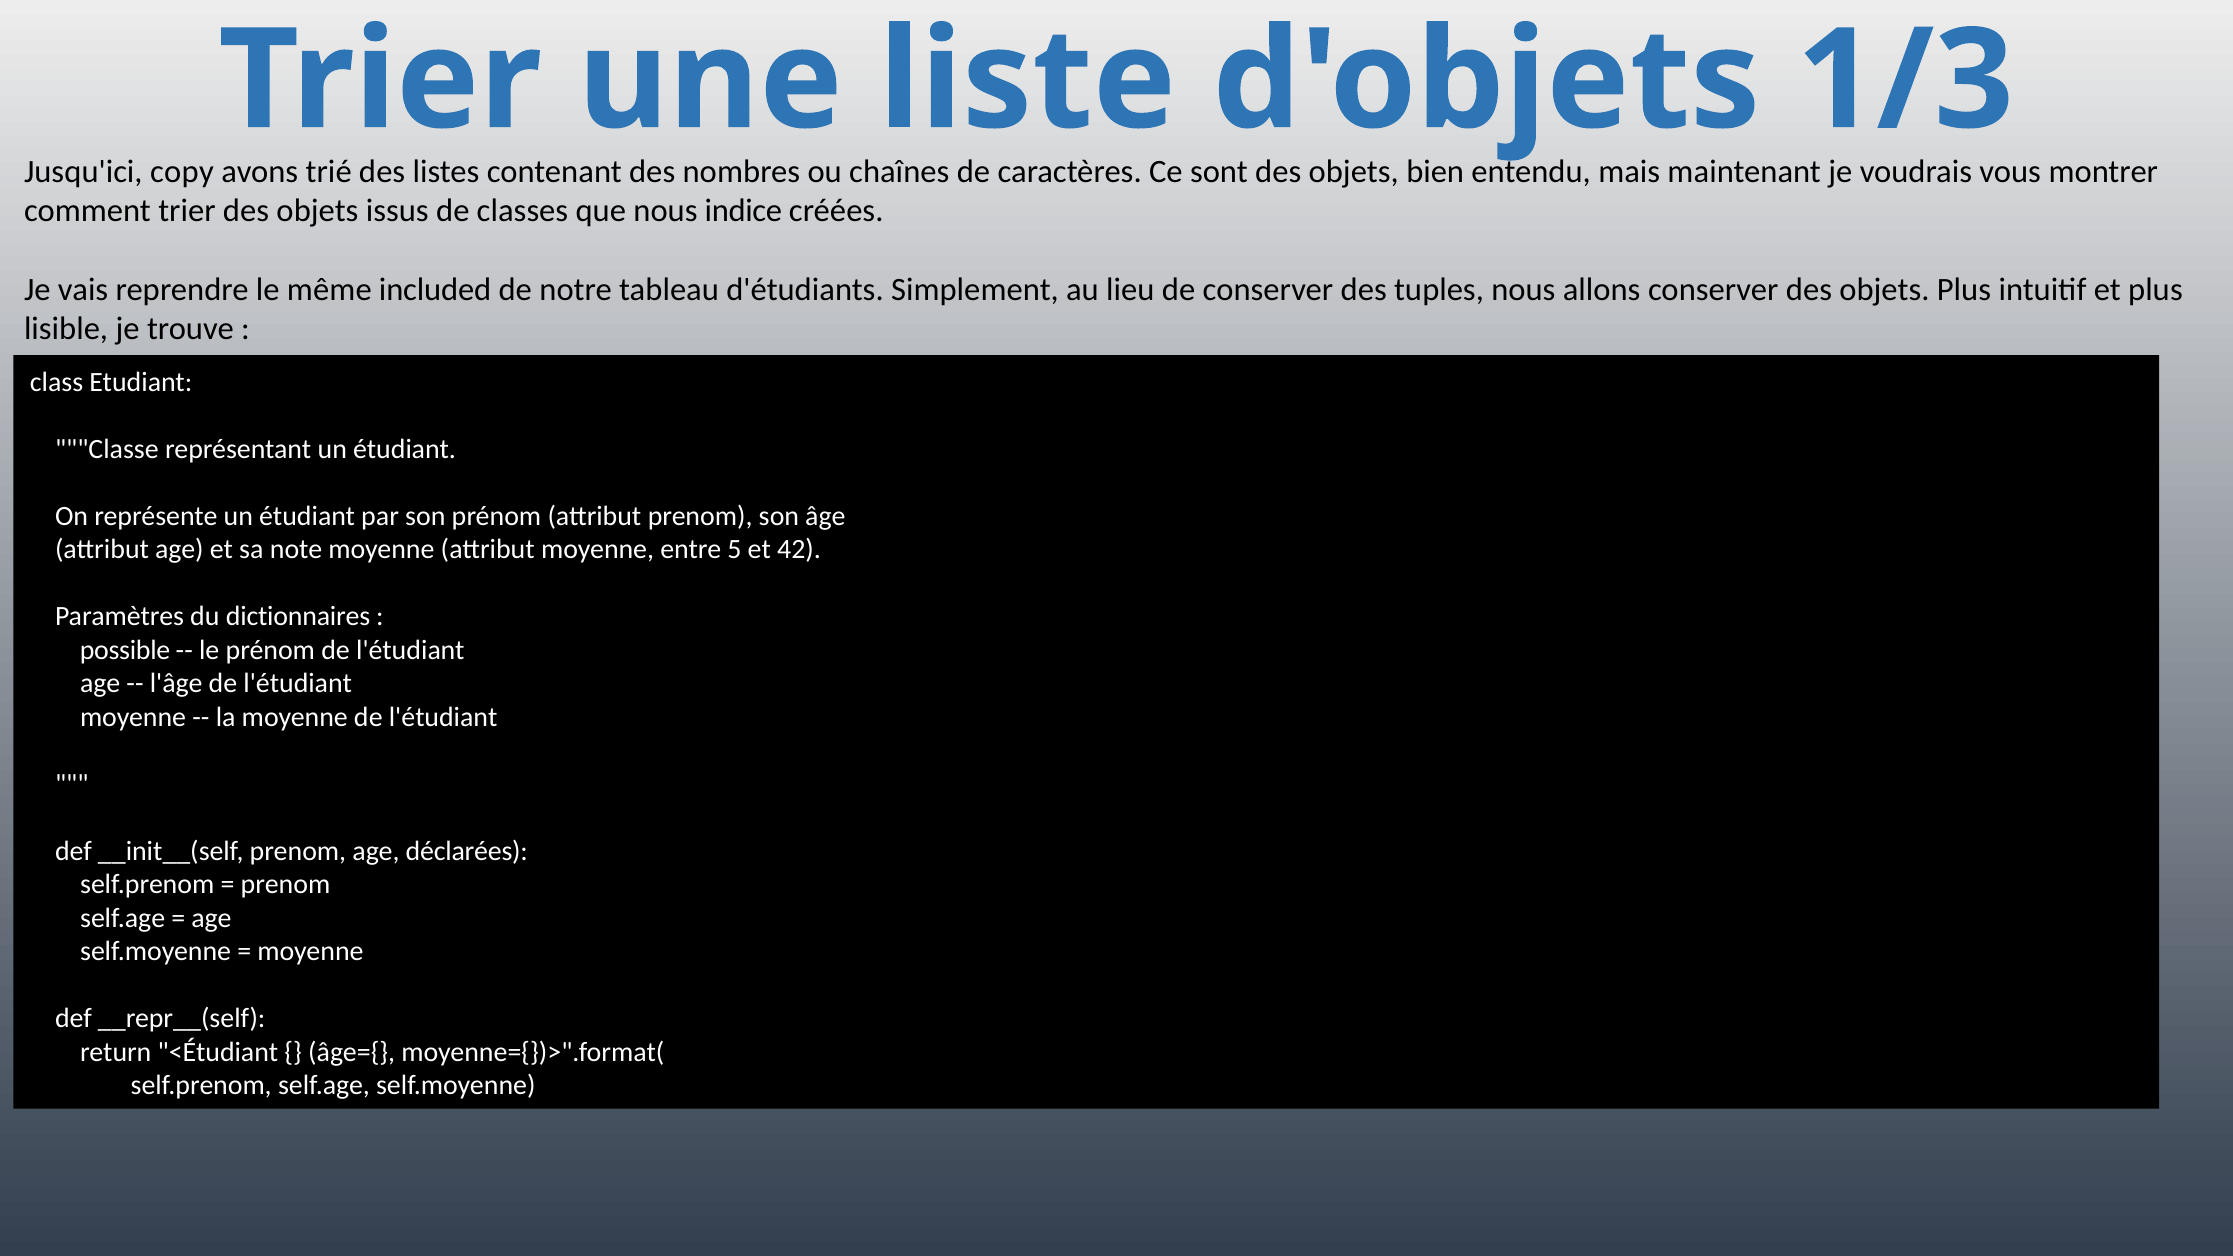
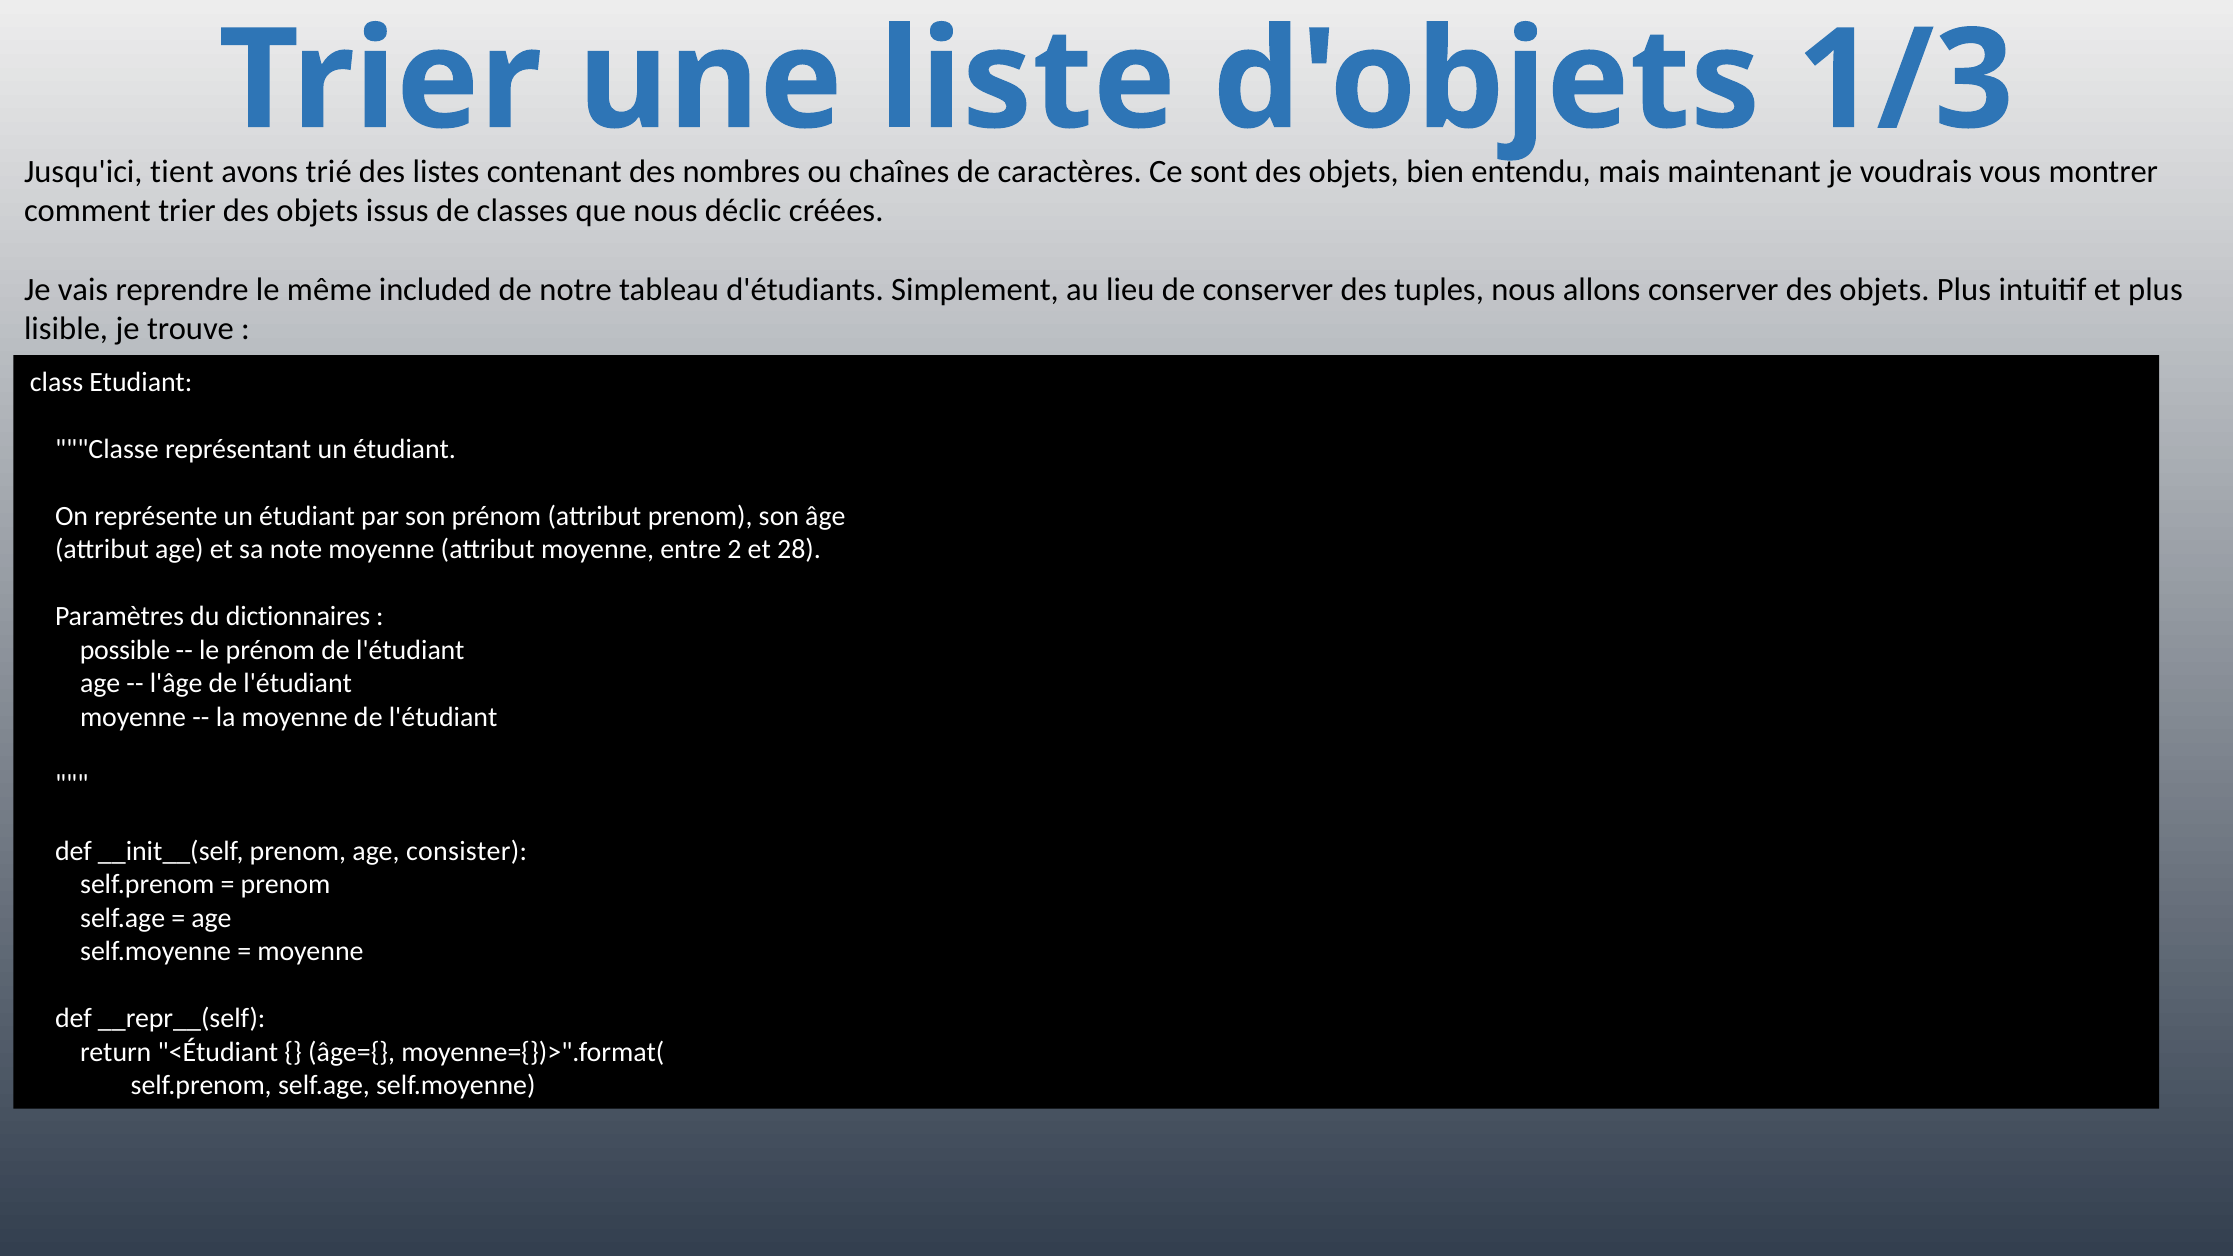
copy: copy -> tient
indice: indice -> déclic
5: 5 -> 2
42: 42 -> 28
déclarées: déclarées -> consister
